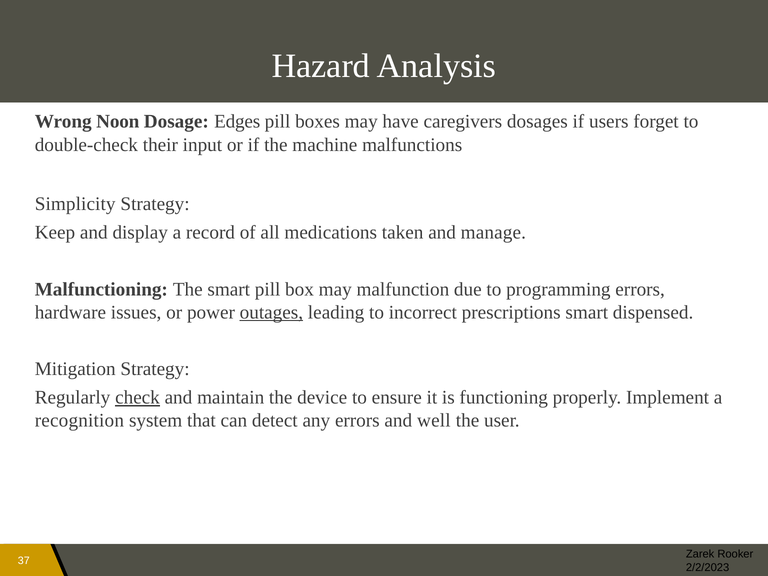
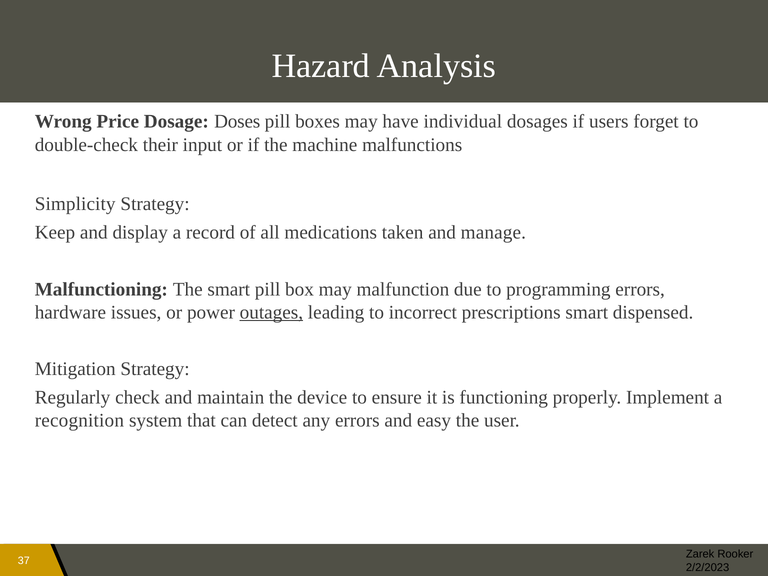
Noon: Noon -> Price
Edges: Edges -> Doses
caregivers: caregivers -> individual
check underline: present -> none
well: well -> easy
